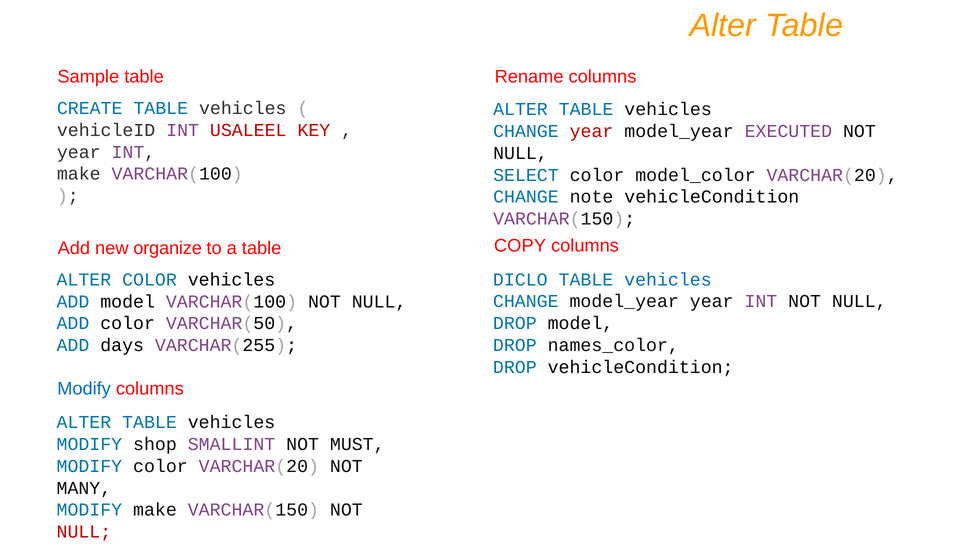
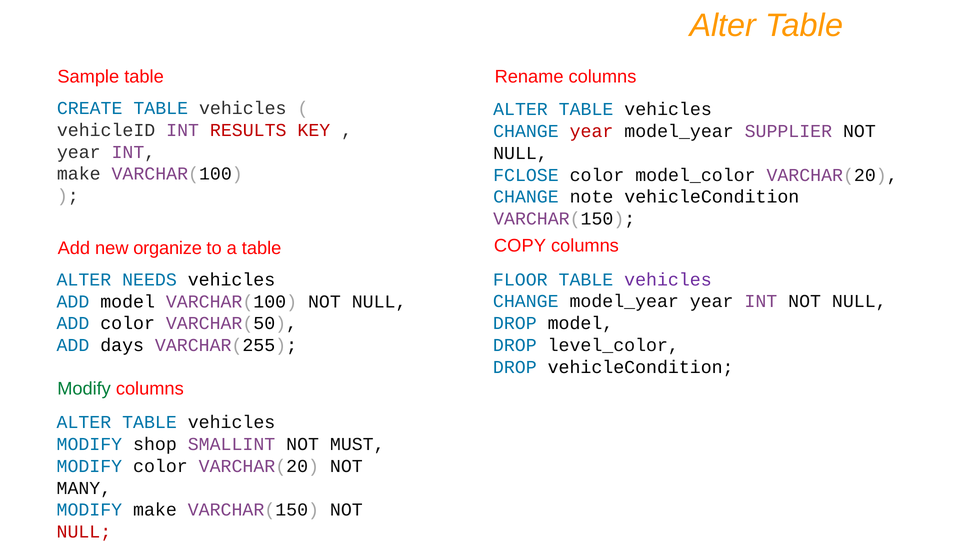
USALEEL: USALEEL -> RESULTS
EXECUTED: EXECUTED -> SUPPLIER
SELECT: SELECT -> FCLOSE
ALTER COLOR: COLOR -> NEEDS
DICLO: DICLO -> FLOOR
vehicles at (668, 279) colour: blue -> purple
names_color: names_color -> level_color
Modify at (84, 389) colour: blue -> green
